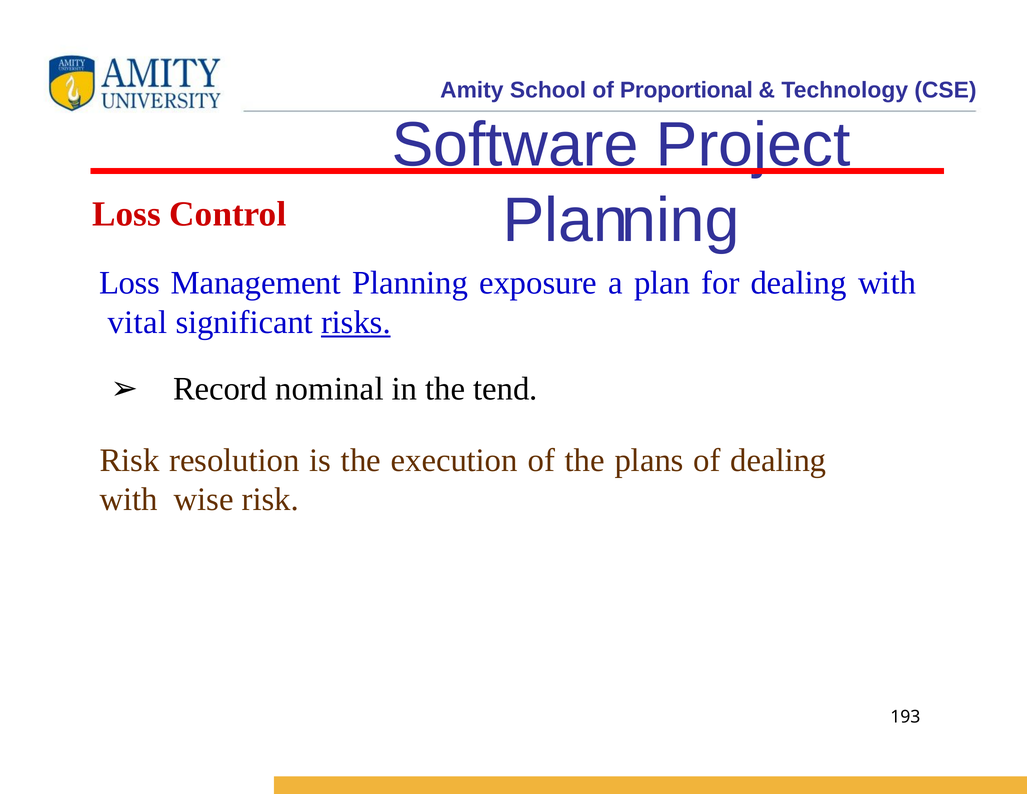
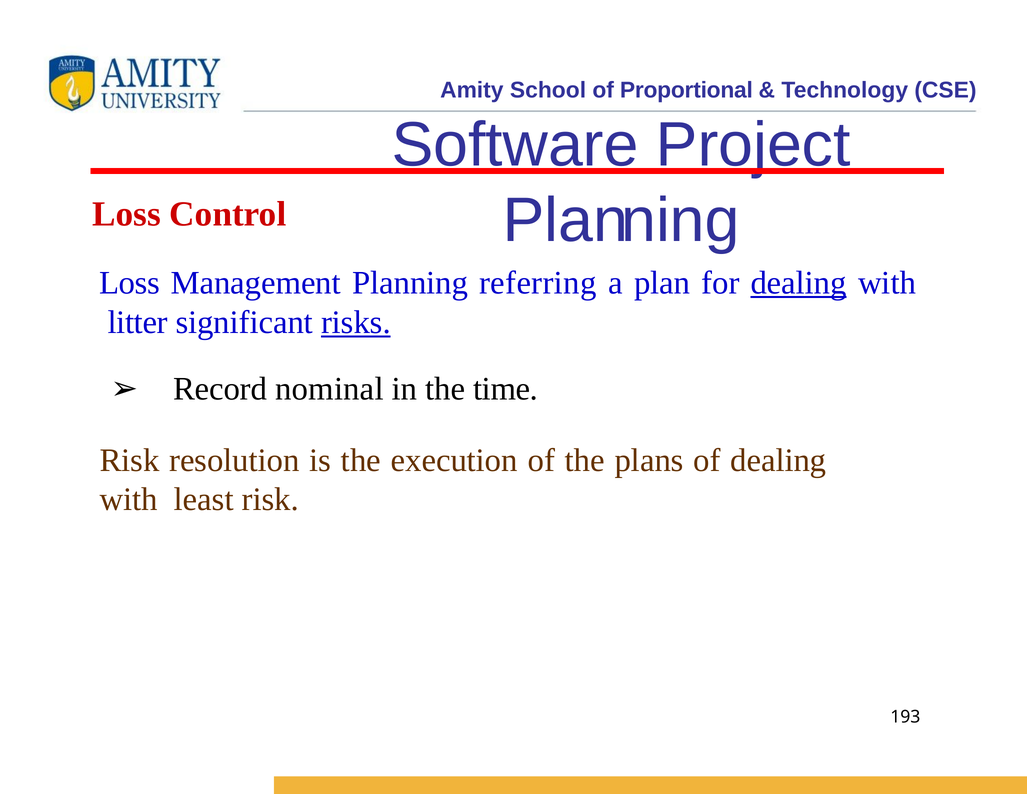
exposure: exposure -> referring
dealing at (799, 283) underline: none -> present
vital: vital -> litter
tend: tend -> time
wise: wise -> least
